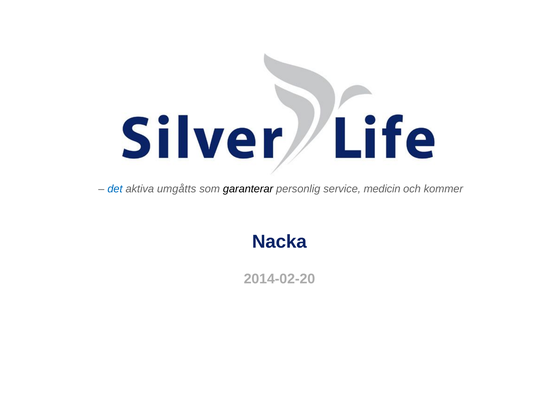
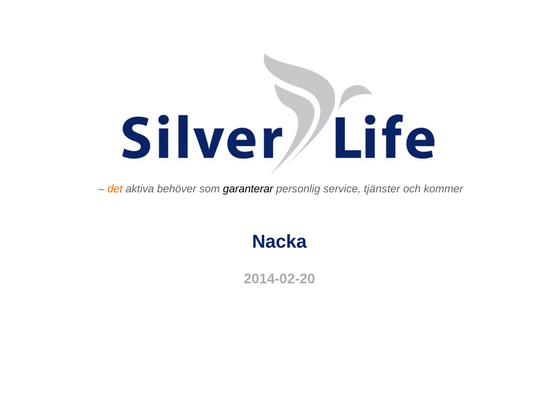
det colour: blue -> orange
umgåtts: umgåtts -> behöver
medicin: medicin -> tjänster
